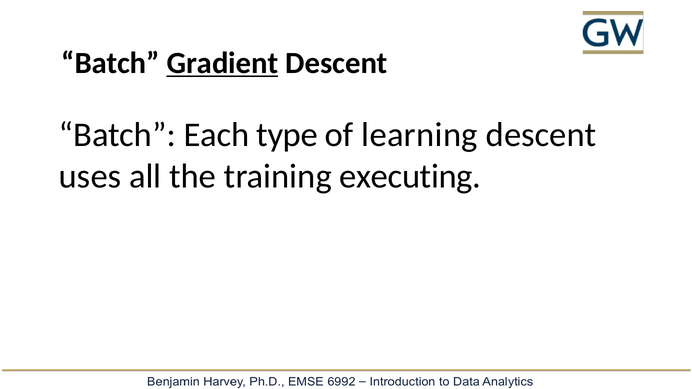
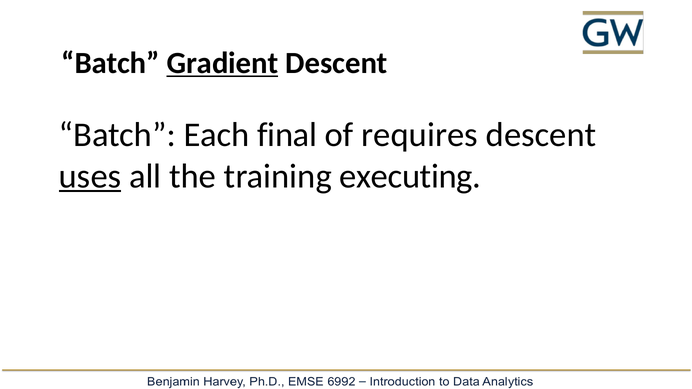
type: type -> final
learning: learning -> requires
uses underline: none -> present
